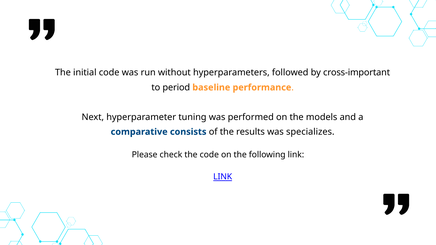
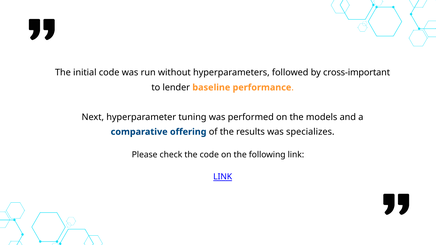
period: period -> lender
consists: consists -> offering
